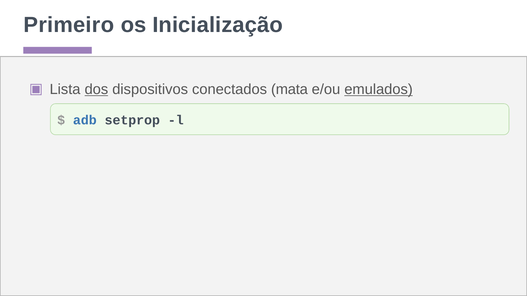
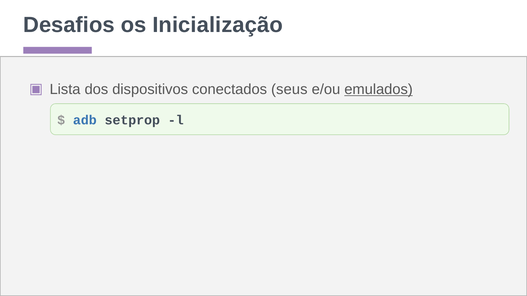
Primeiro: Primeiro -> Desafios
dos underline: present -> none
mata: mata -> seus
